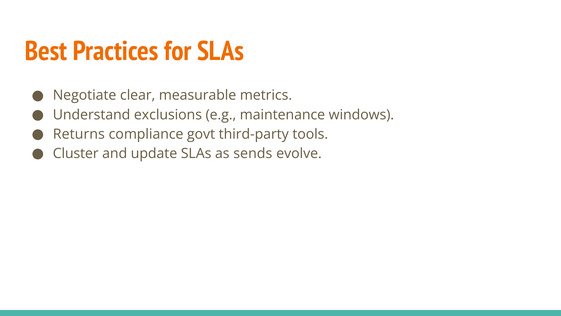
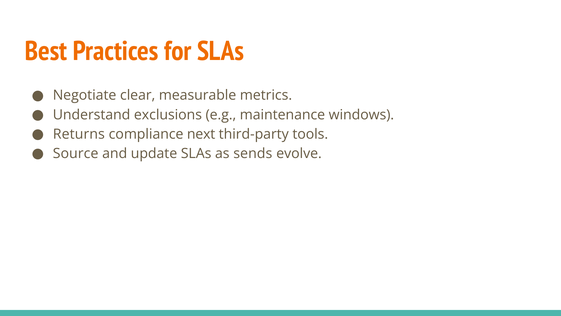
govt: govt -> next
Cluster: Cluster -> Source
